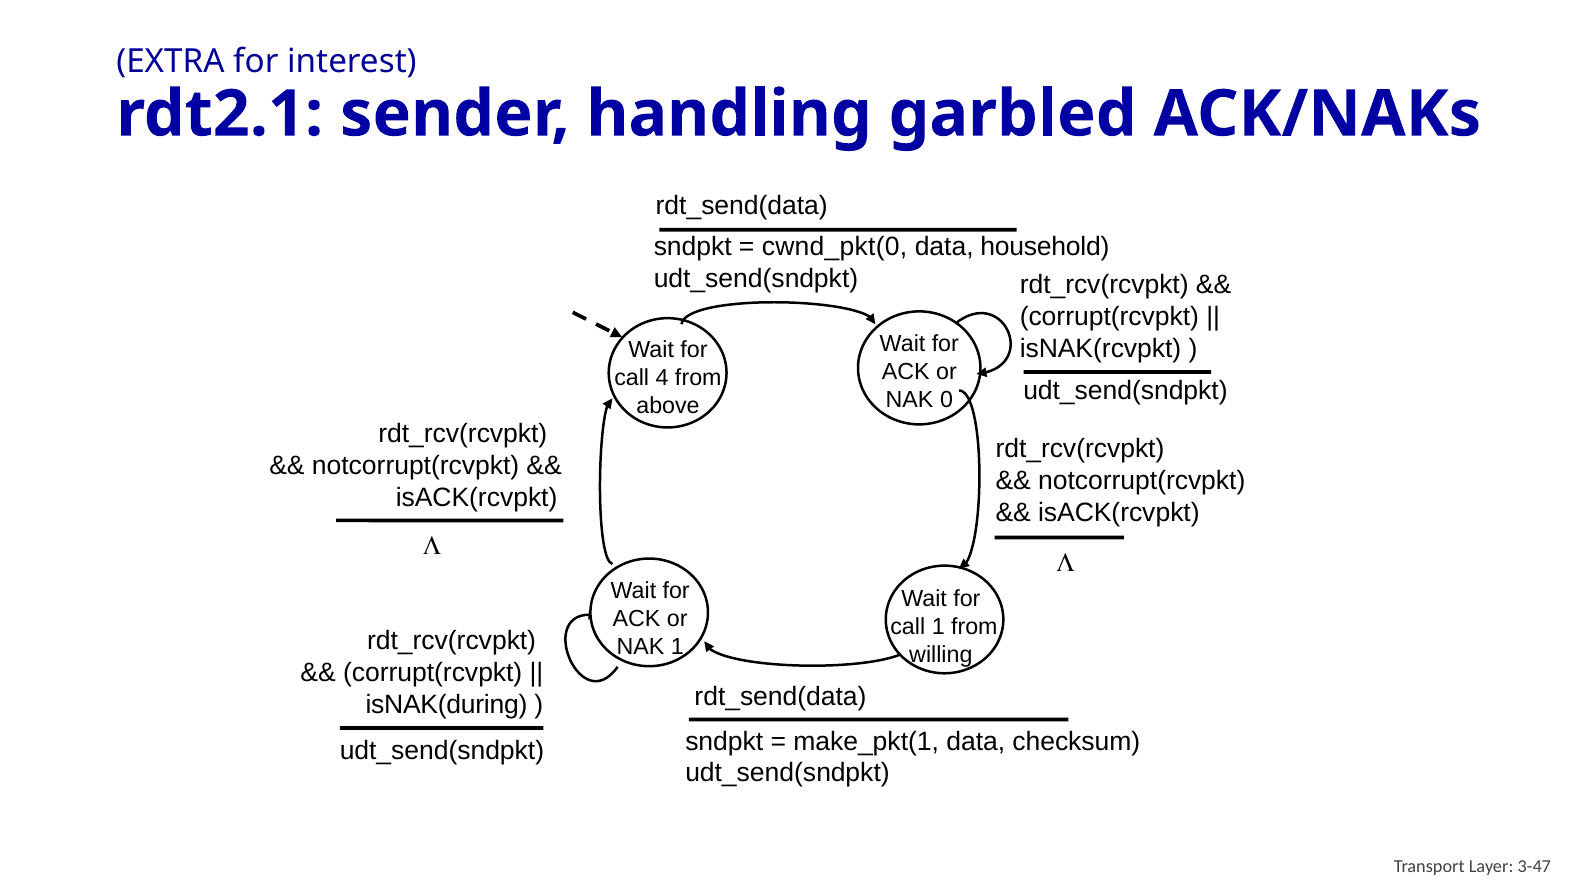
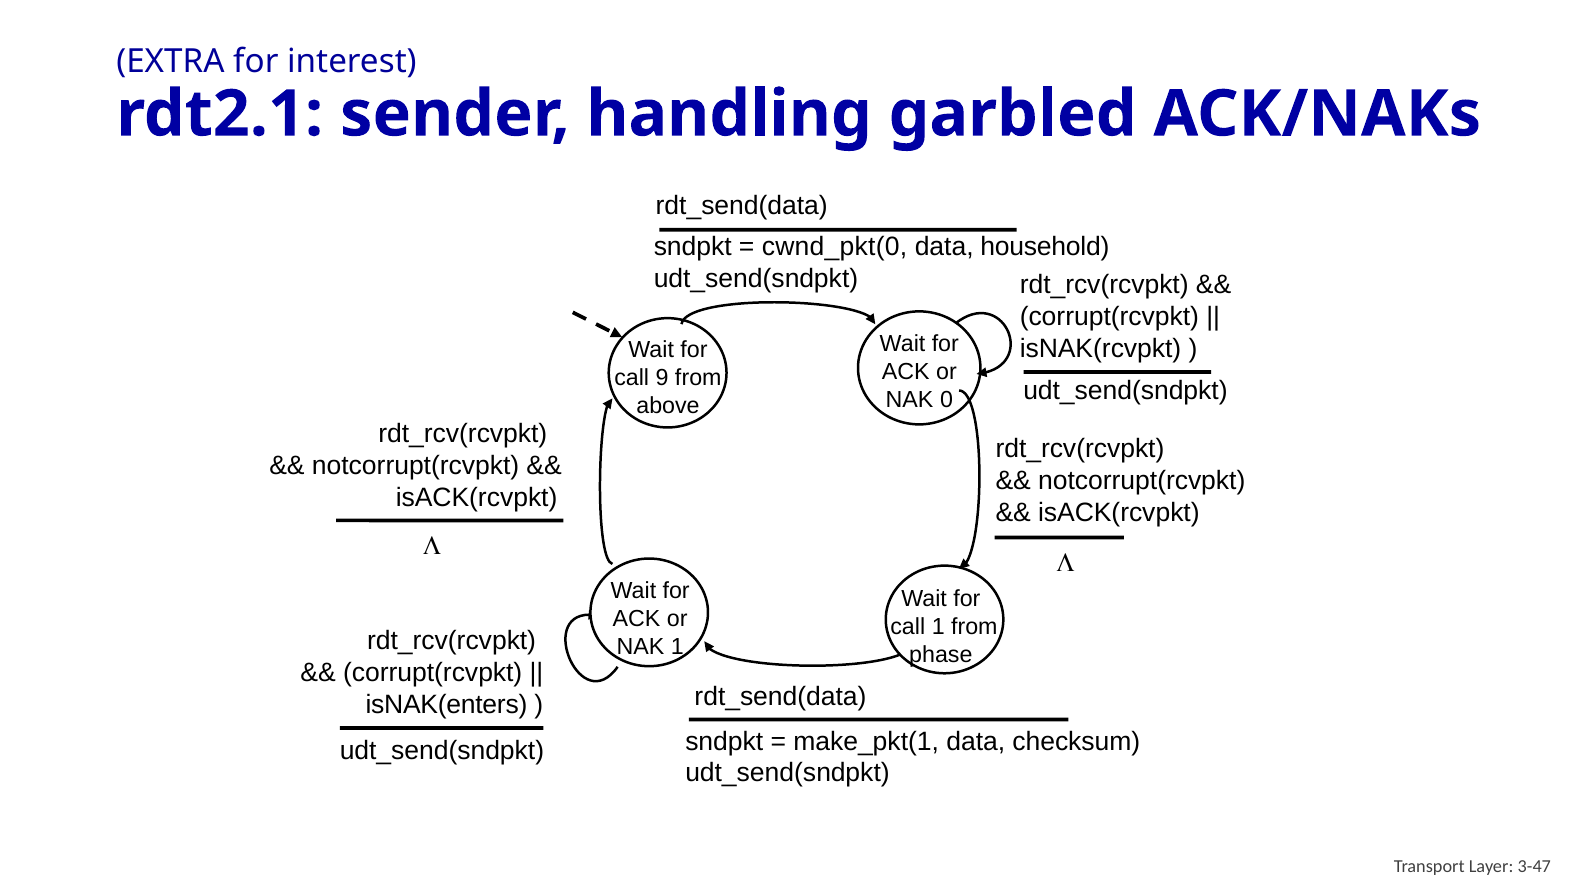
4: 4 -> 9
willing: willing -> phase
isNAK(during: isNAK(during -> isNAK(enters
